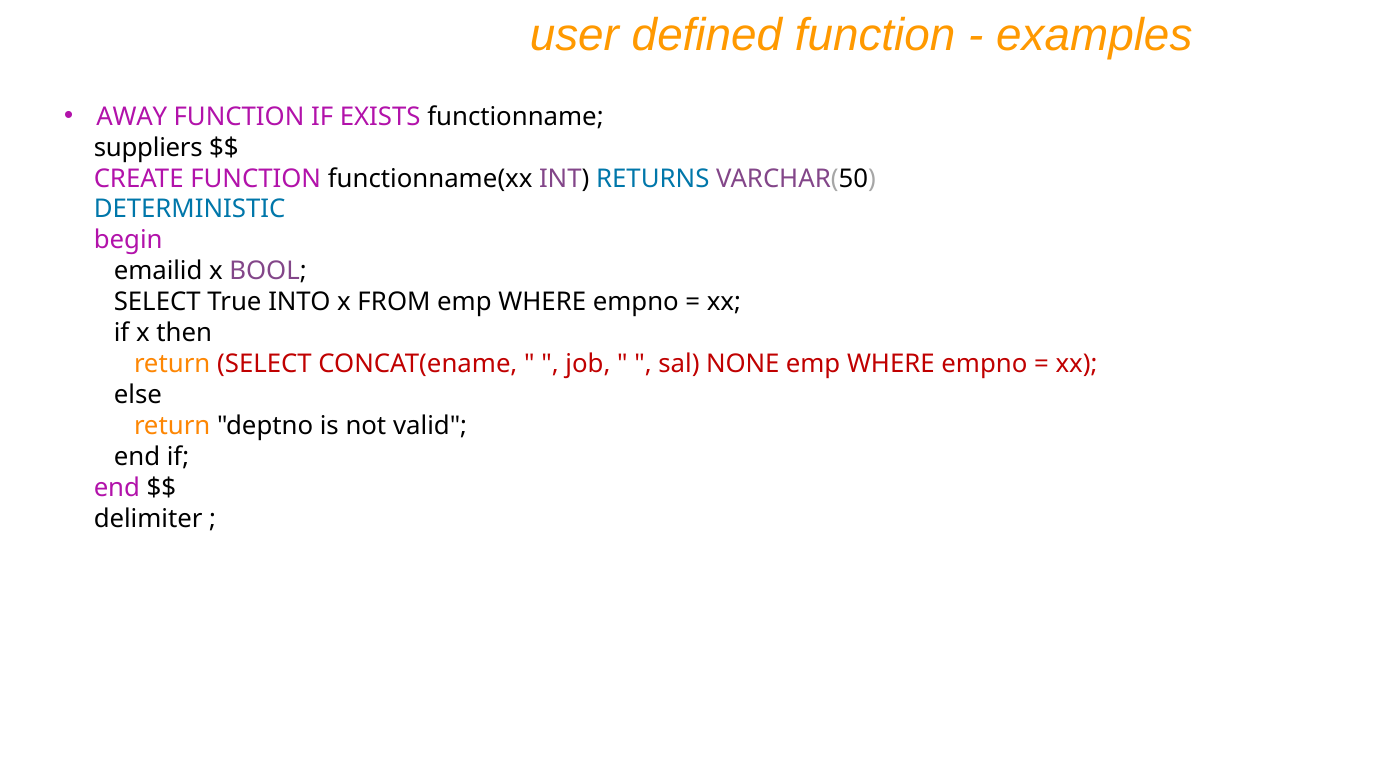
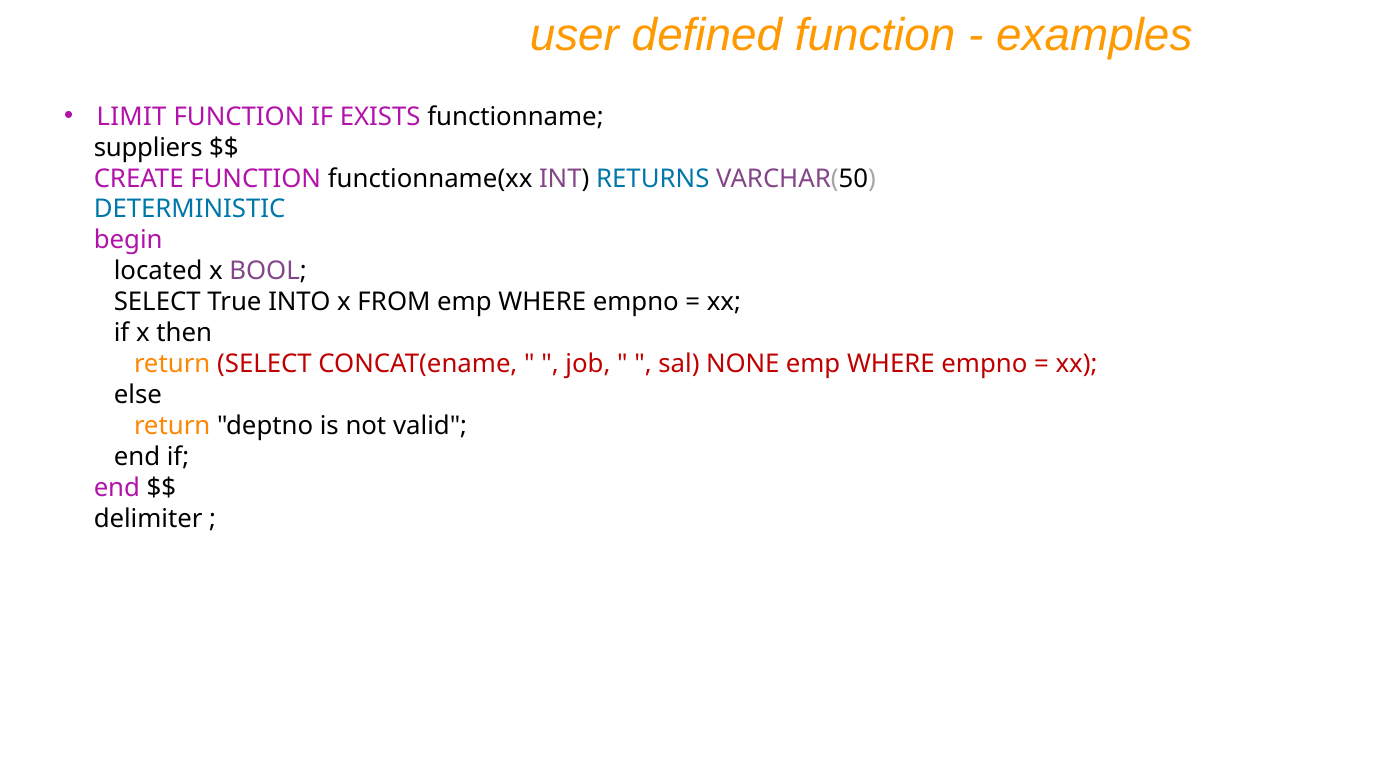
AWAY: AWAY -> LIMIT
emailid: emailid -> located
